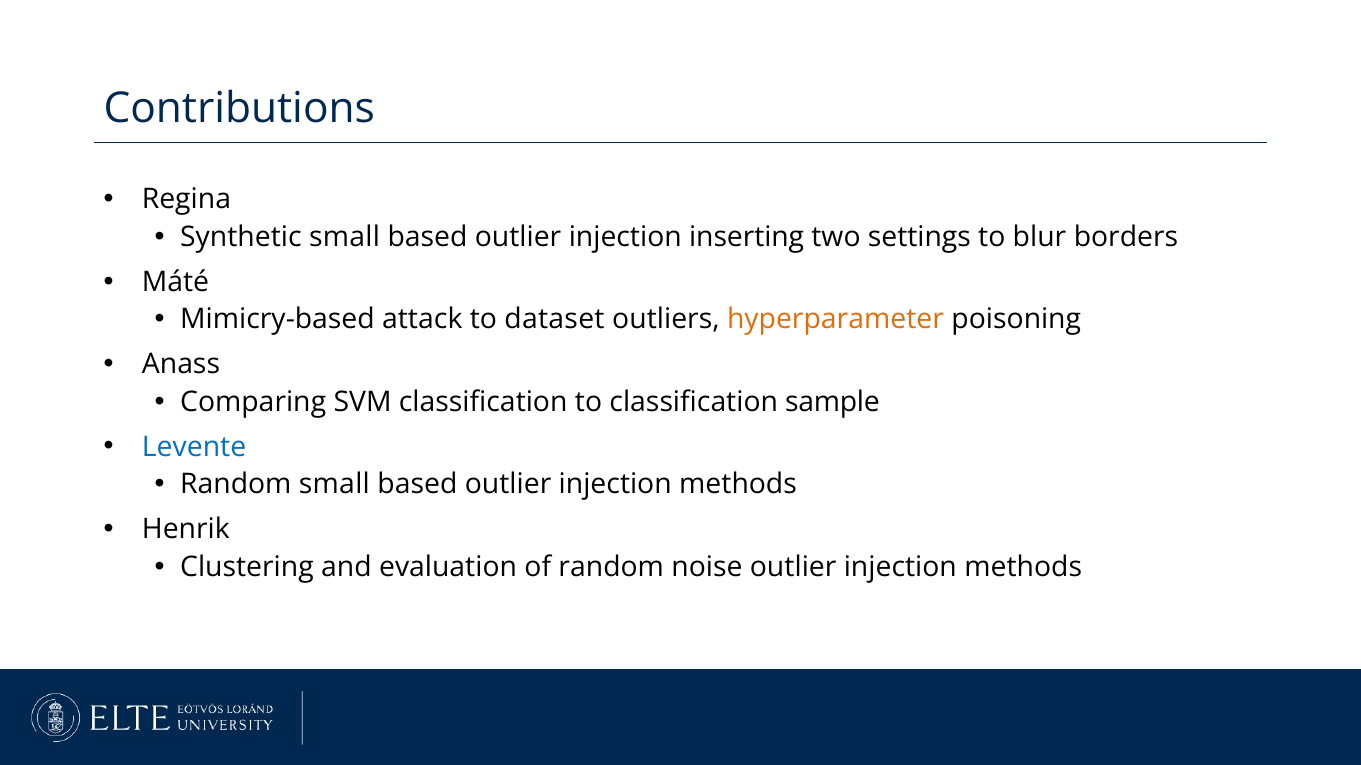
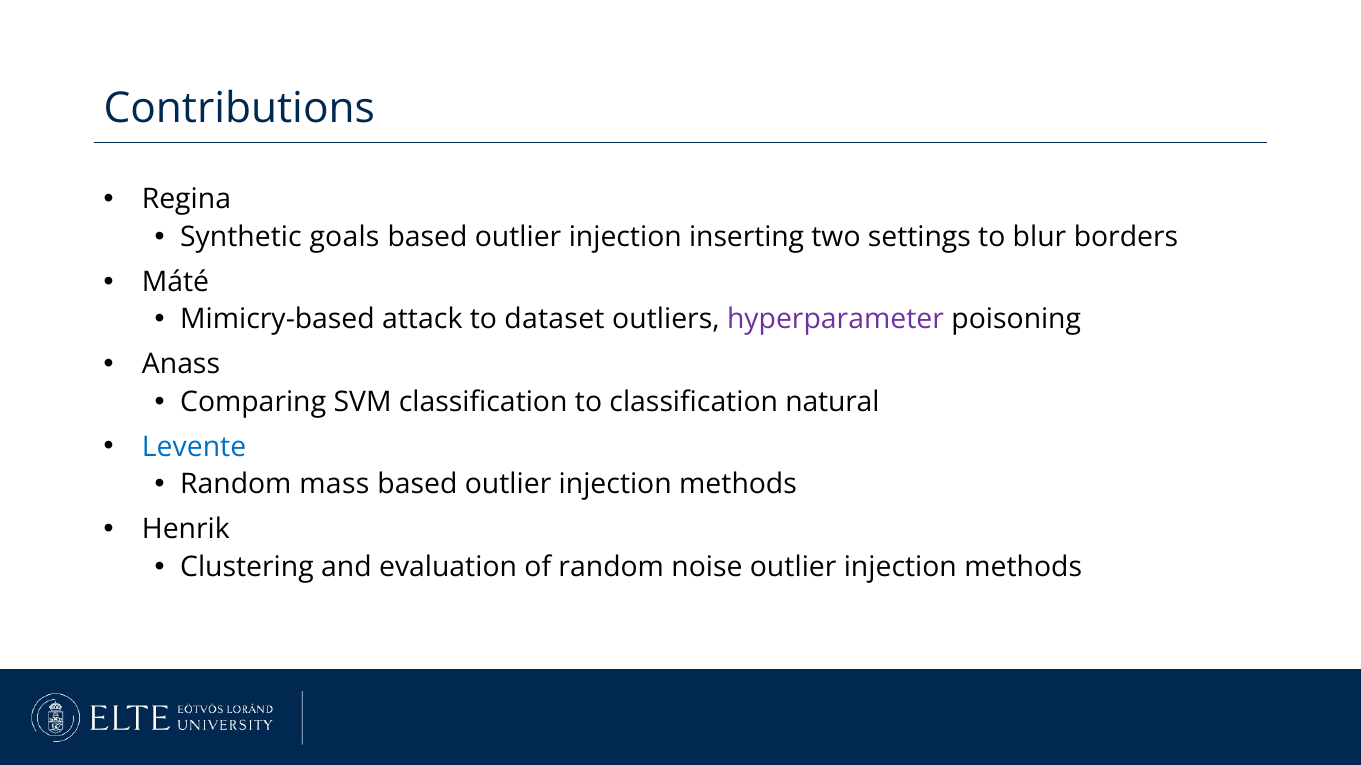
Synthetic small: small -> goals
hyperparameter colour: orange -> purple
sample: sample -> natural
Random small: small -> mass
